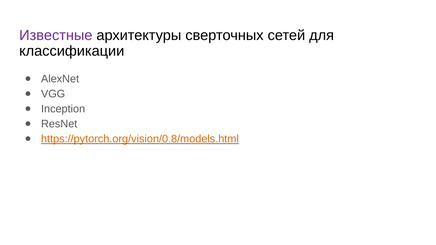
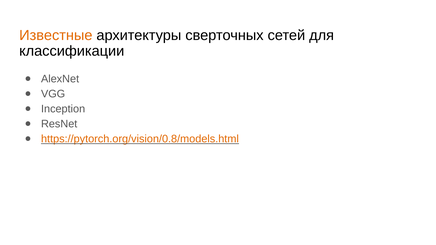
Известные colour: purple -> orange
